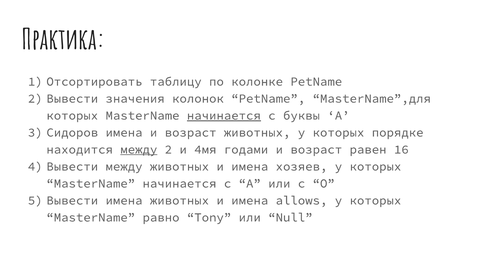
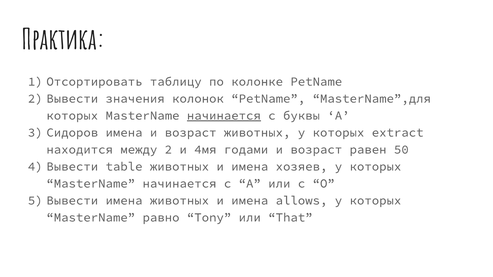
порядке: порядке -> extract
между at (139, 150) underline: present -> none
16: 16 -> 50
Вывести между: между -> table
Null: Null -> That
